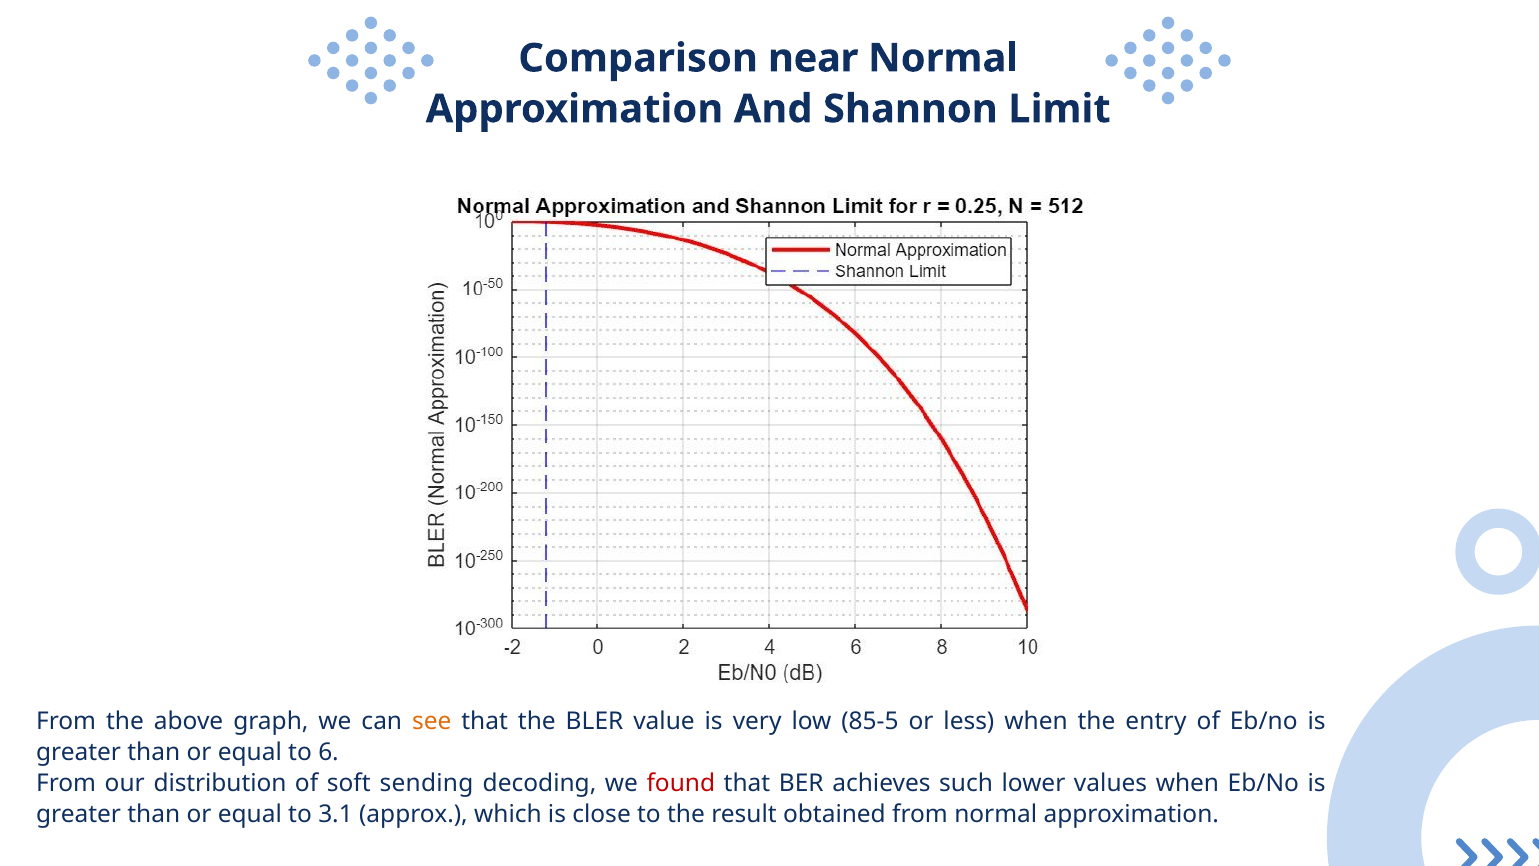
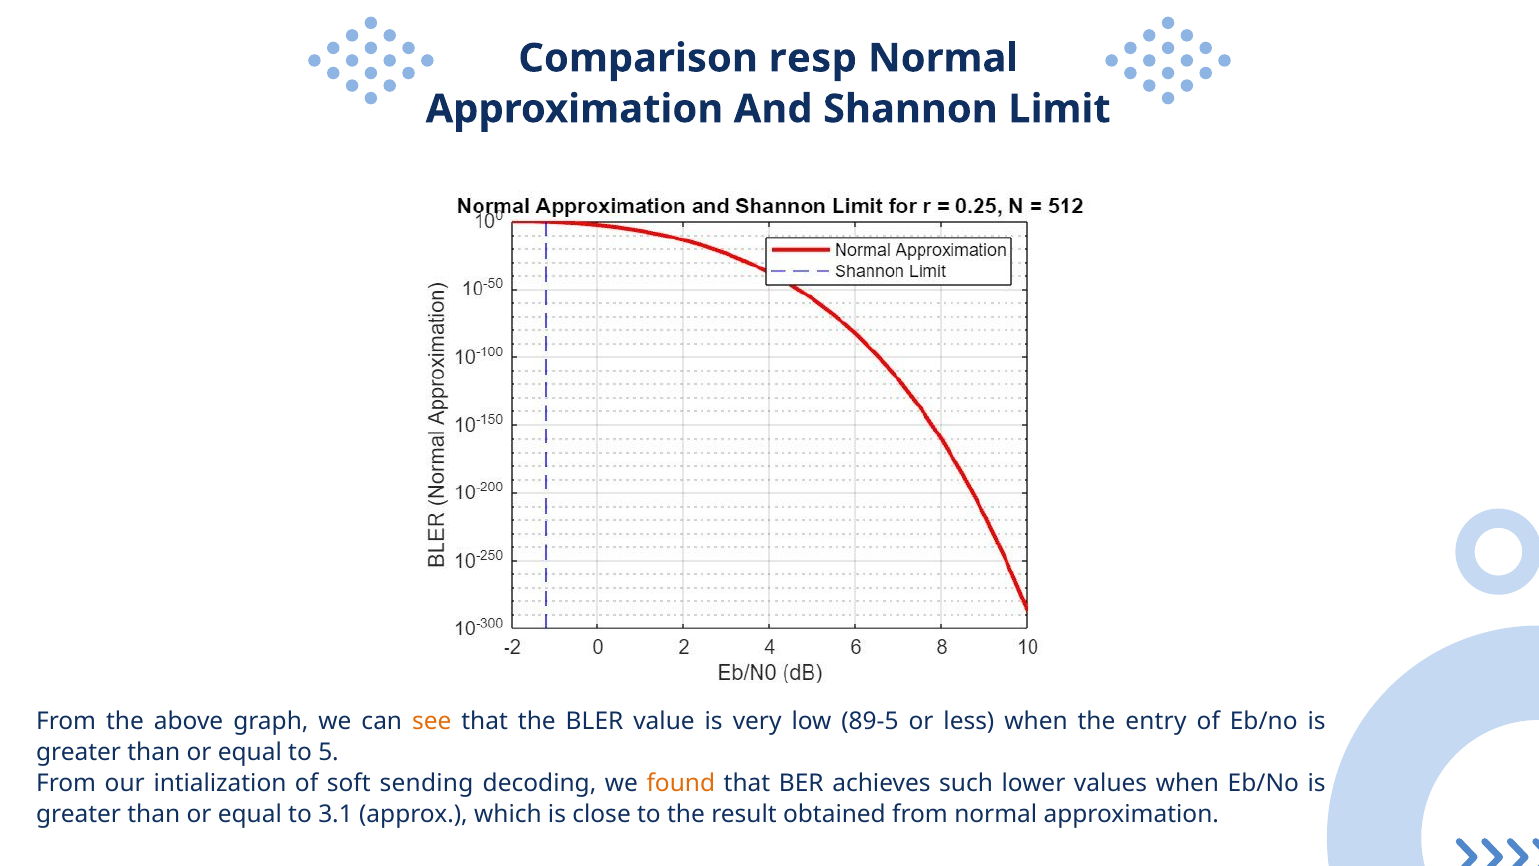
near: near -> resp
85-5: 85-5 -> 89-5
6: 6 -> 5
distribution: distribution -> intialization
found colour: red -> orange
